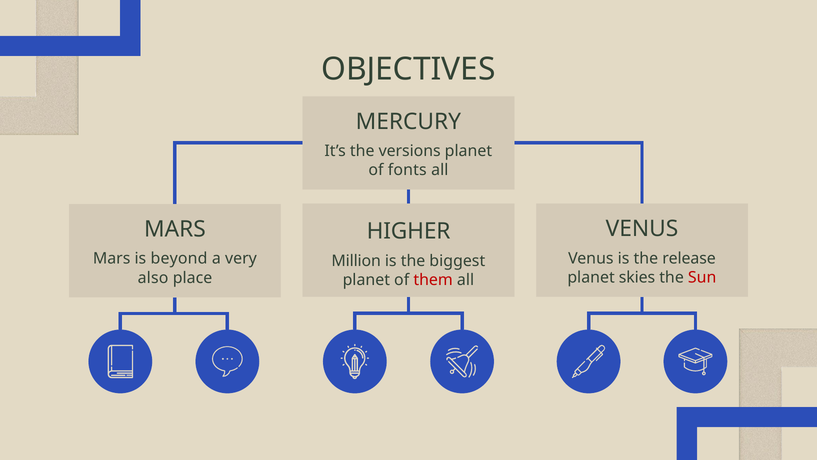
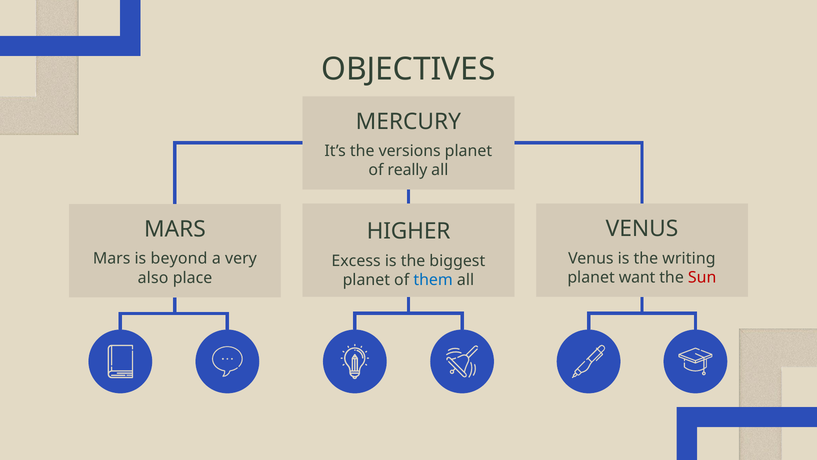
fonts: fonts -> really
release: release -> writing
Million: Million -> Excess
skies: skies -> want
them colour: red -> blue
